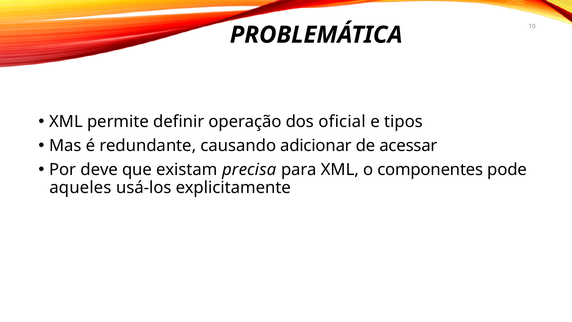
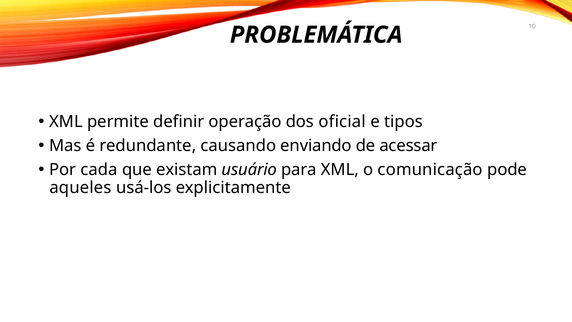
adicionar: adicionar -> enviando
deve: deve -> cada
precisa: precisa -> usuário
componentes: componentes -> comunicação
